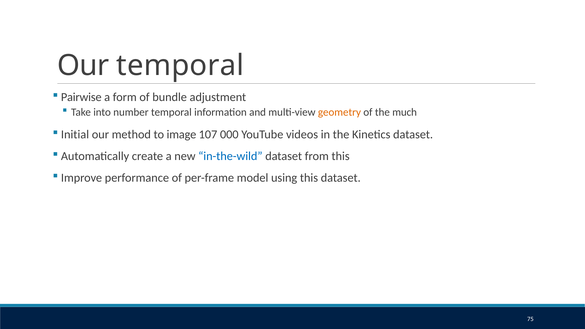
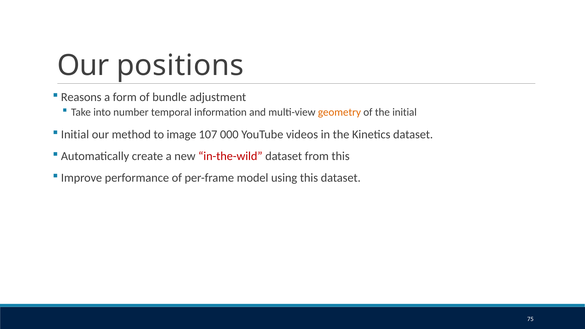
Our temporal: temporal -> positions
Pairwise: Pairwise -> Reasons
the much: much -> initial
in-the-wild colour: blue -> red
